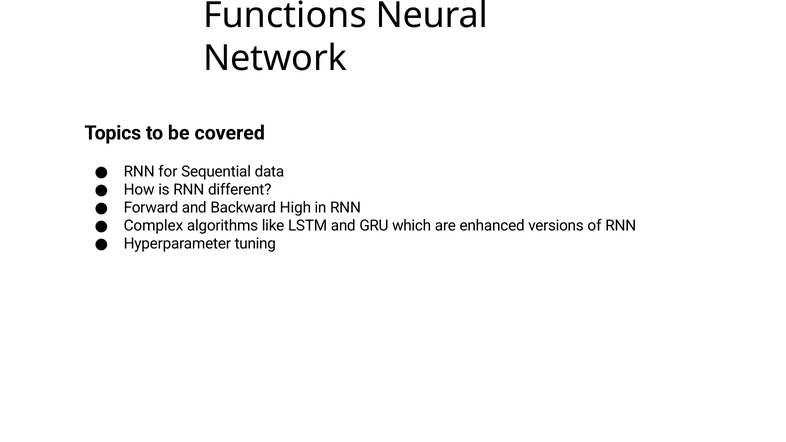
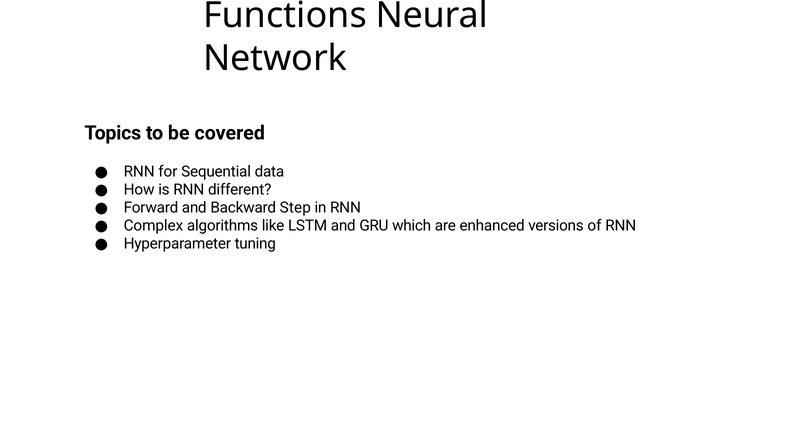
High: High -> Step
